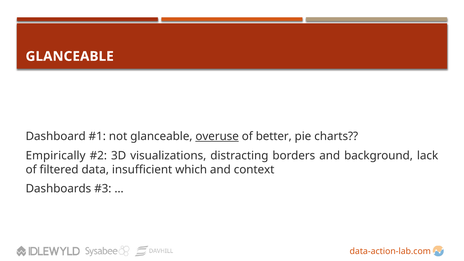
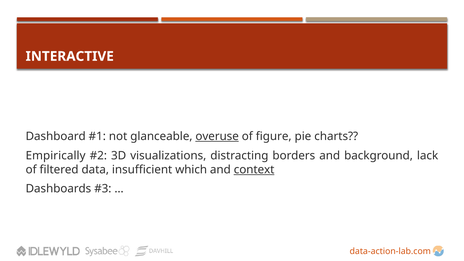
GLANCEABLE at (70, 56): GLANCEABLE -> INTERACTIVE
better: better -> figure
context underline: none -> present
